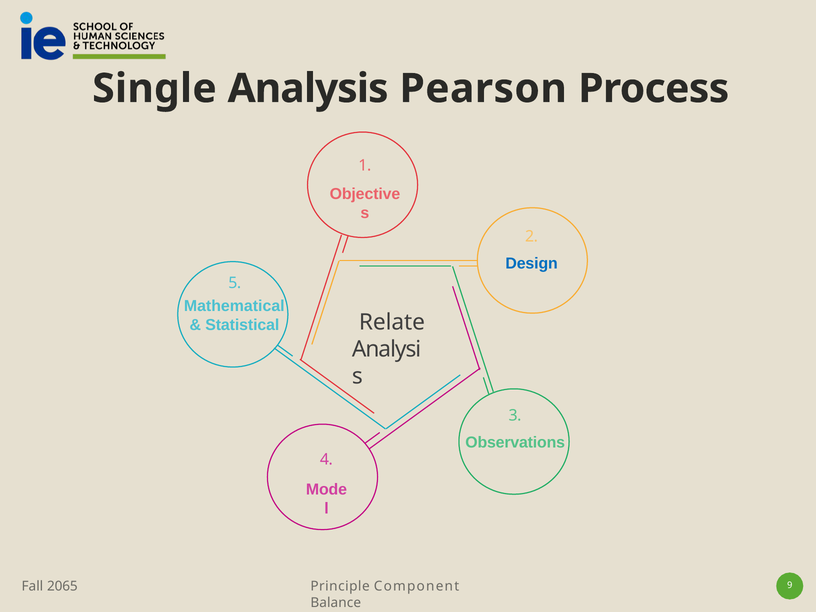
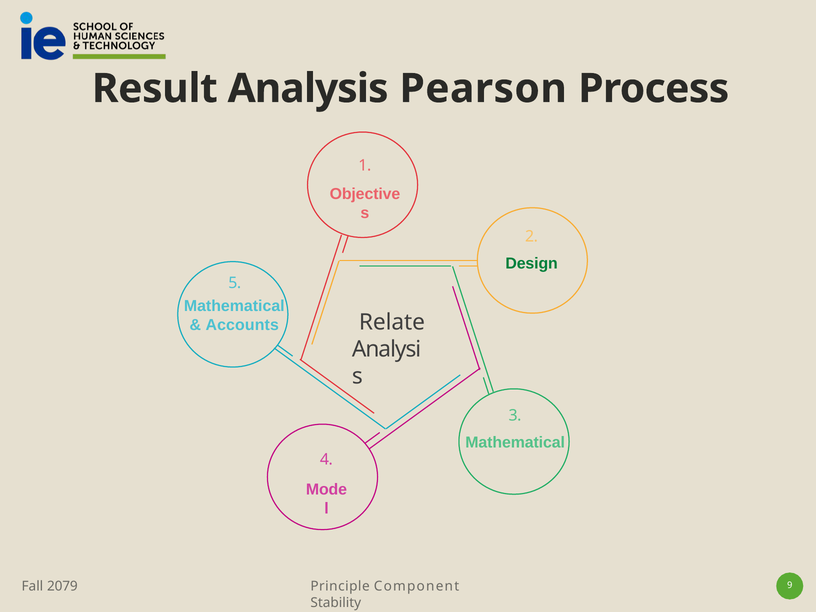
Single: Single -> Result
Design colour: blue -> green
Statistical: Statistical -> Accounts
Observations at (515, 443): Observations -> Mathematical
2065: 2065 -> 2079
Balance: Balance -> Stability
